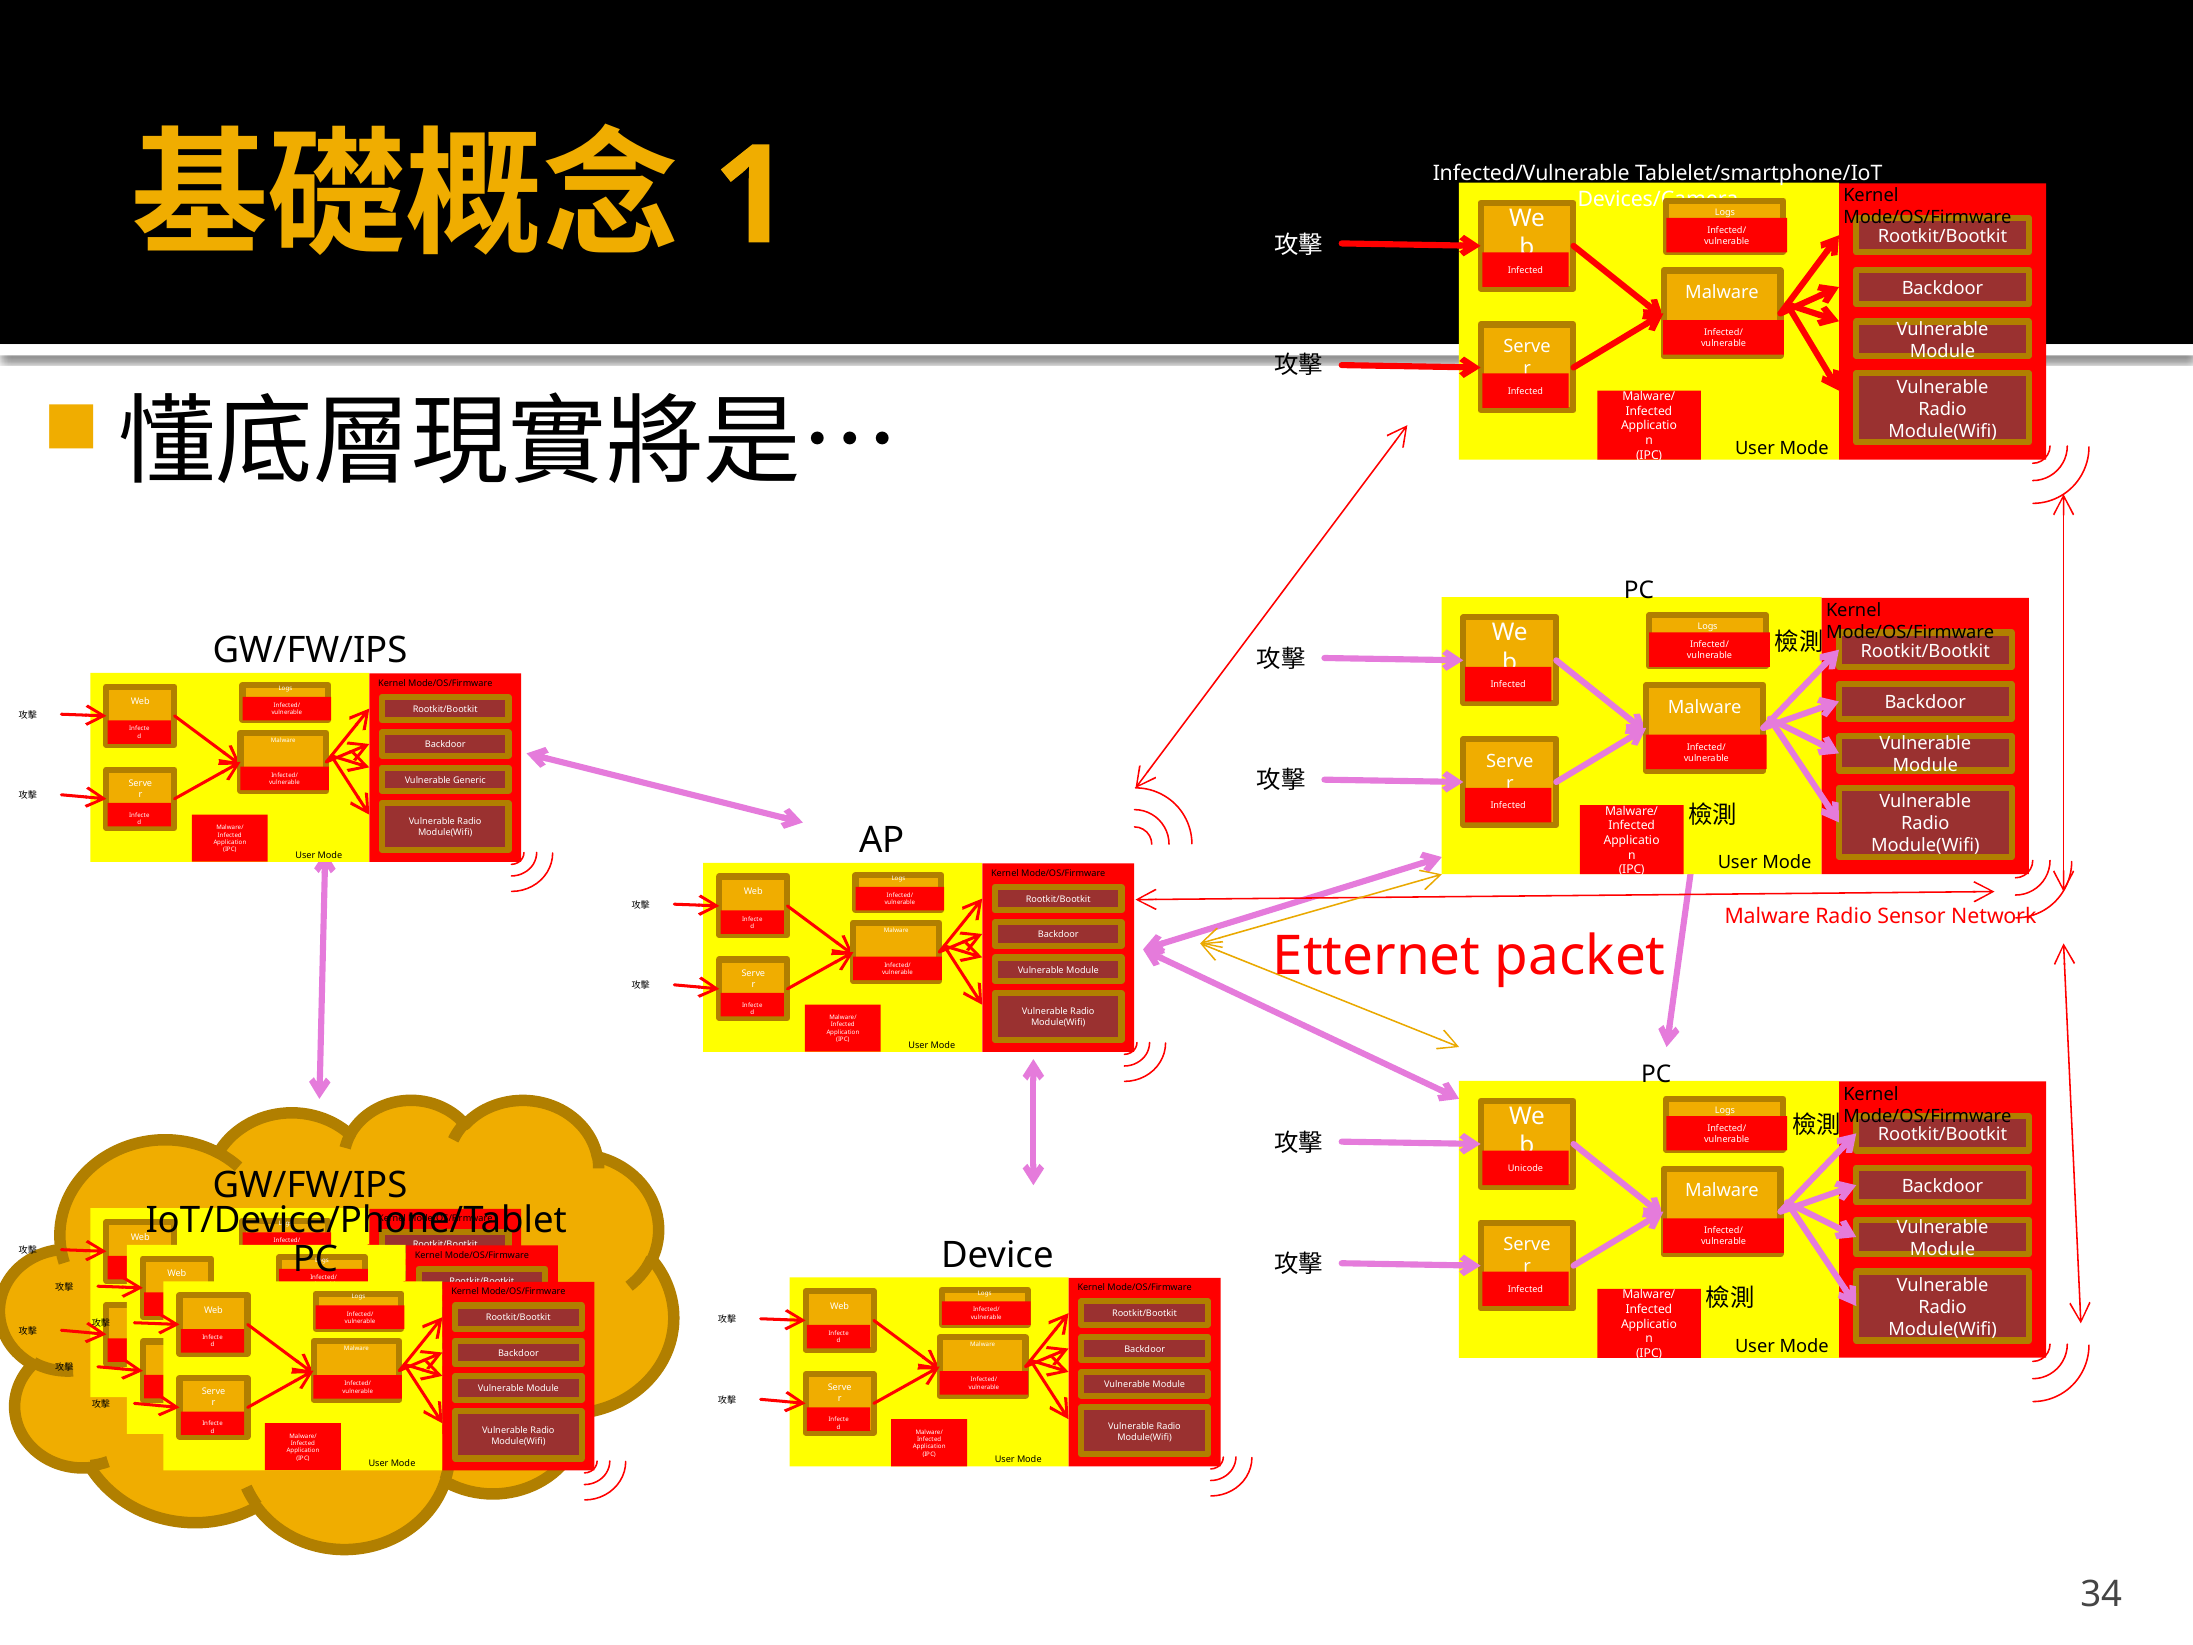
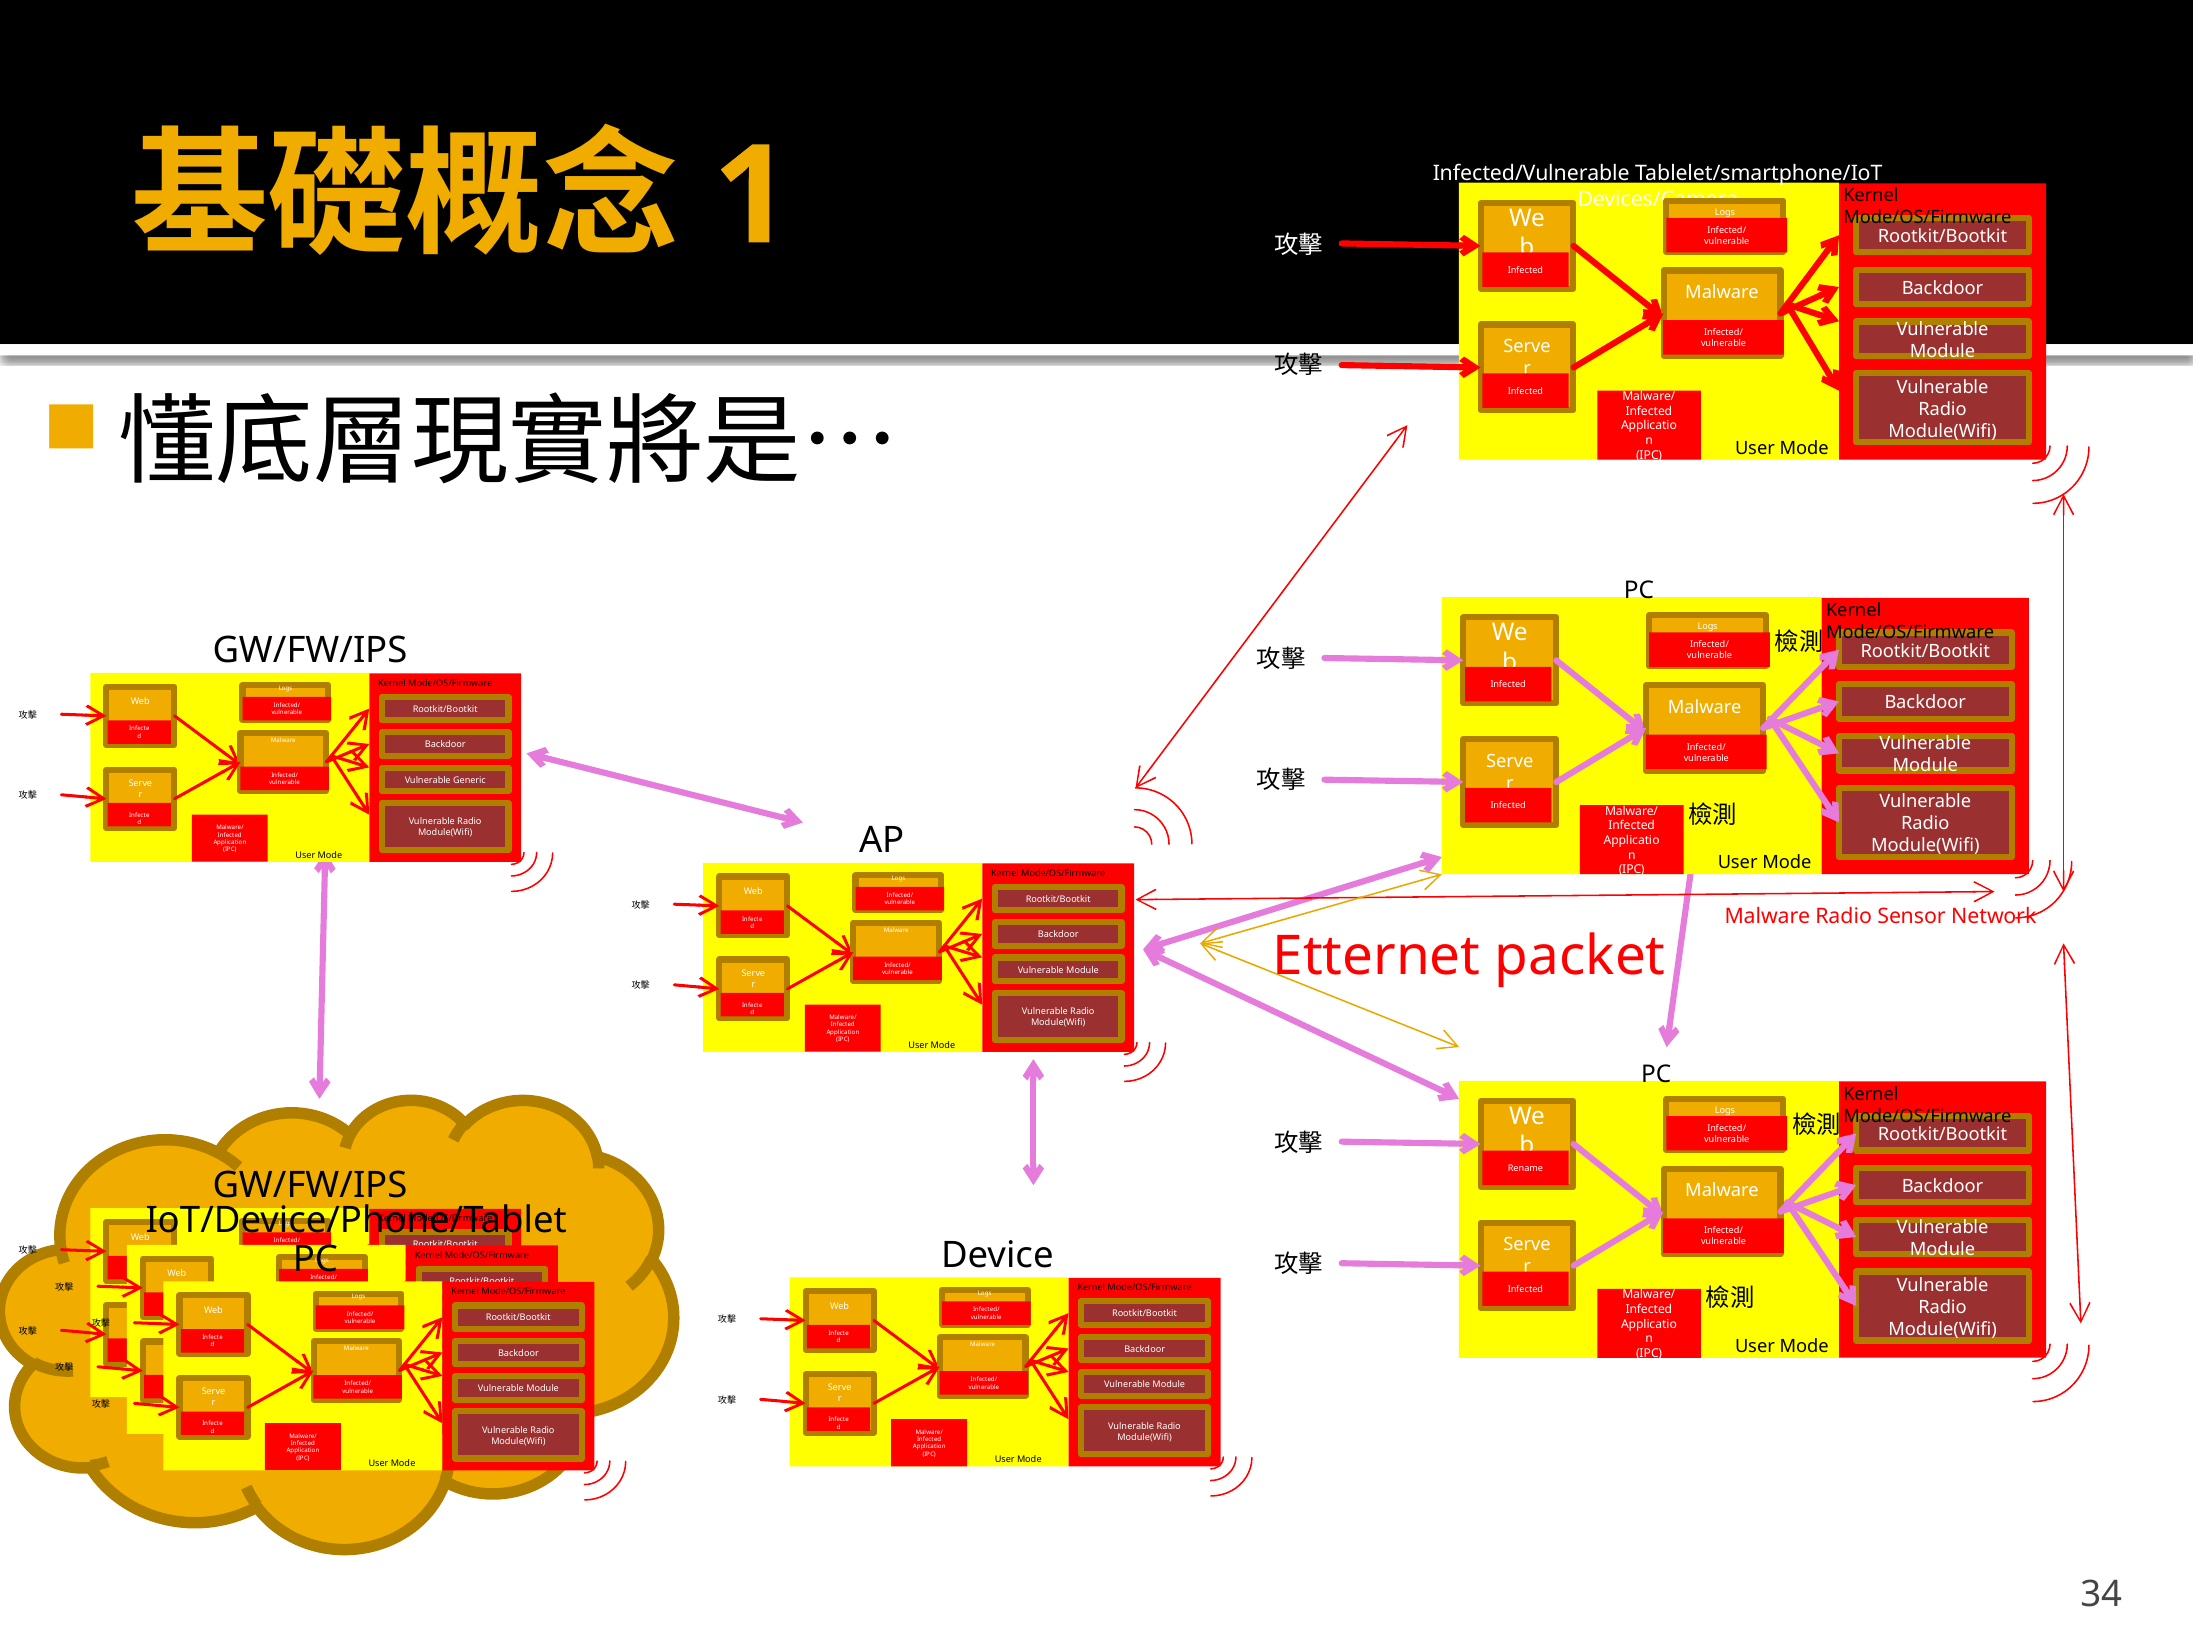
Unicode: Unicode -> Rename
